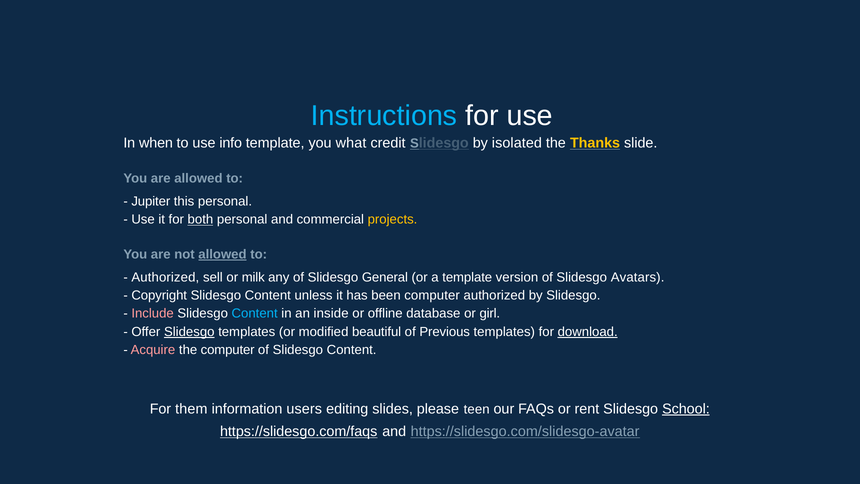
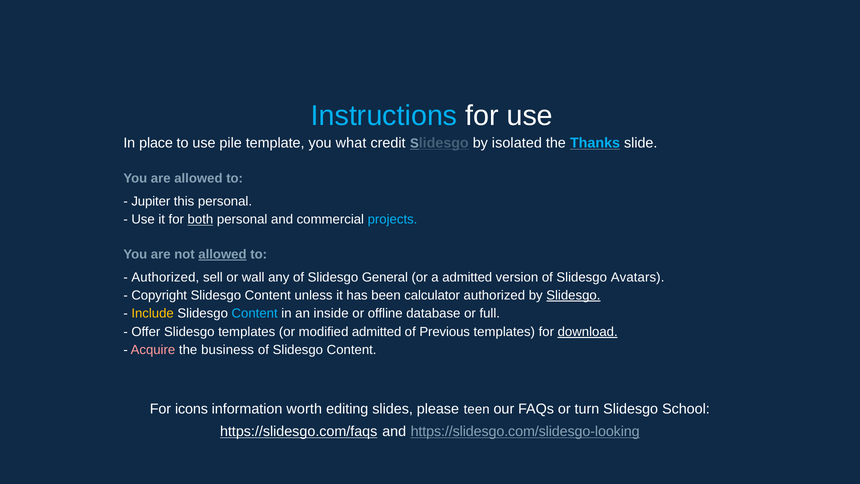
when: when -> place
info: info -> pile
Thanks colour: yellow -> light blue
projects colour: yellow -> light blue
milk: milk -> wall
a template: template -> admitted
been computer: computer -> calculator
Slidesgo at (573, 295) underline: none -> present
Include colour: pink -> yellow
girl: girl -> full
Slidesgo at (189, 332) underline: present -> none
modified beautiful: beautiful -> admitted
the computer: computer -> business
them: them -> icons
users: users -> worth
rent: rent -> turn
School underline: present -> none
https://slidesgo.com/slidesgo-avatar: https://slidesgo.com/slidesgo-avatar -> https://slidesgo.com/slidesgo-looking
